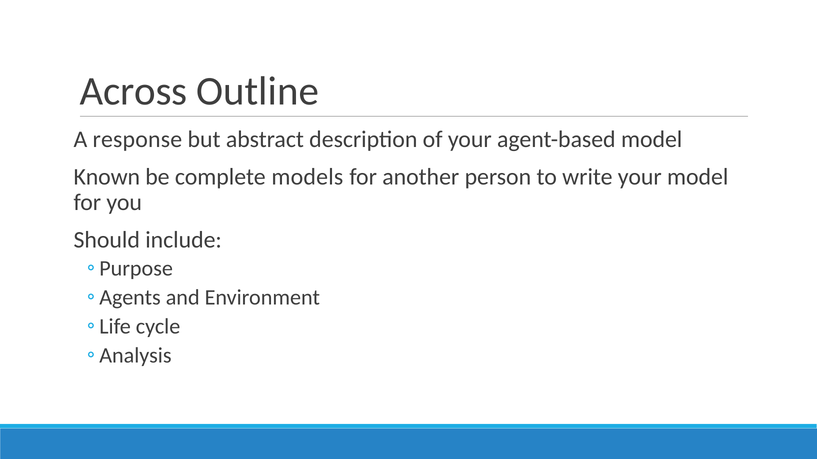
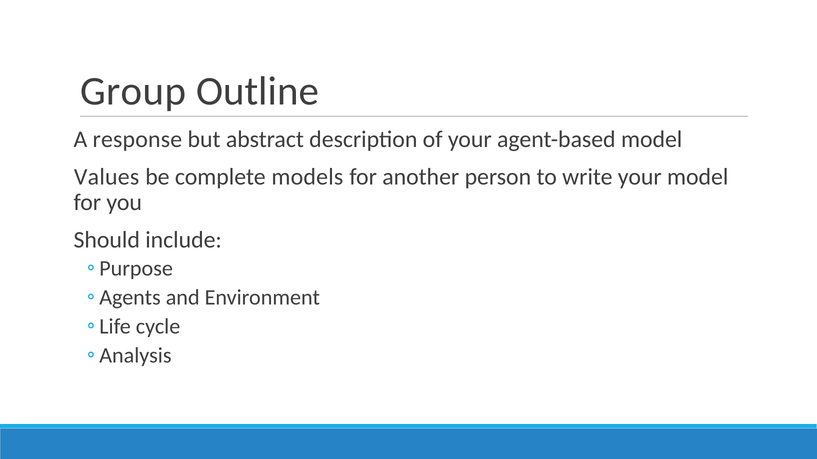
Across: Across -> Group
Known: Known -> Values
